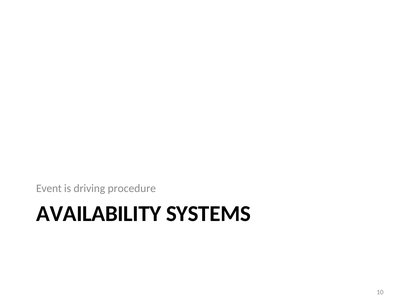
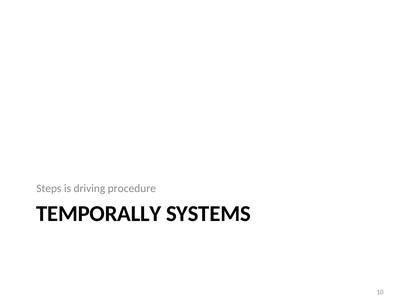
Event: Event -> Steps
AVAILABILITY: AVAILABILITY -> TEMPORALLY
